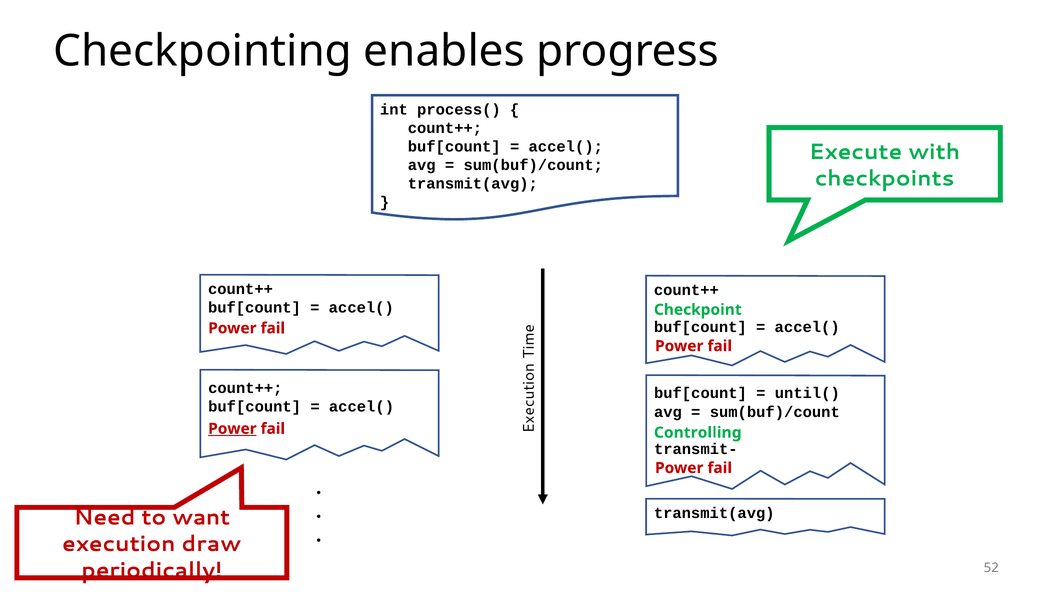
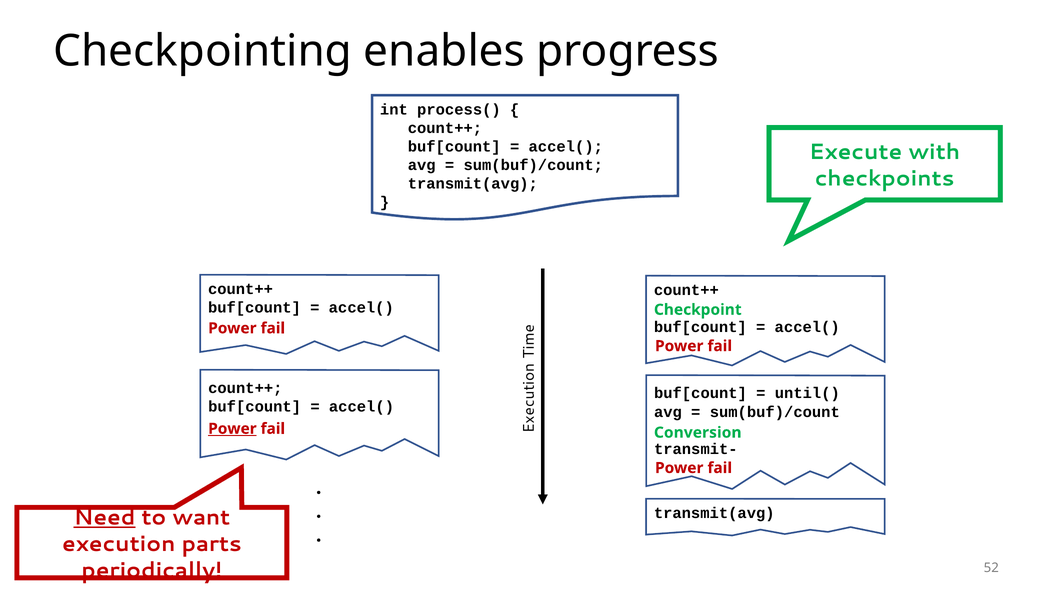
Controlling: Controlling -> Conversion
Need underline: none -> present
draw: draw -> parts
